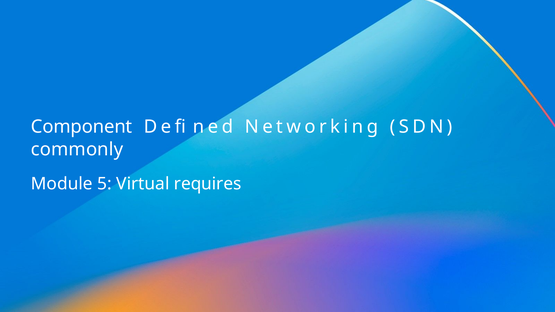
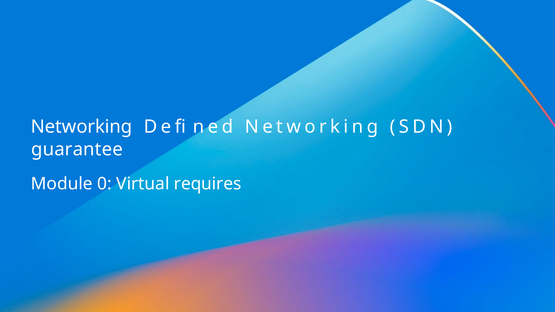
Component at (82, 127): Component -> Networking
commonly: commonly -> guarantee
5: 5 -> 0
